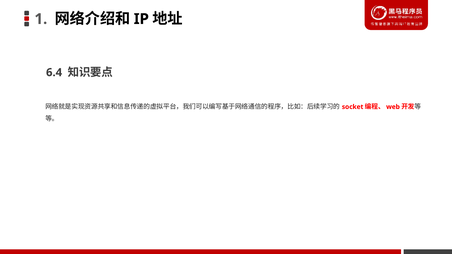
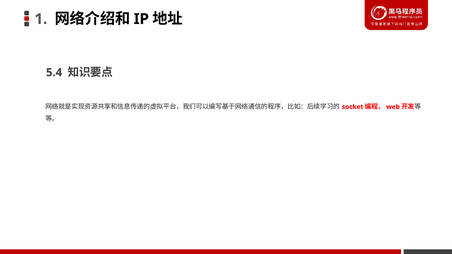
6.4: 6.4 -> 5.4
